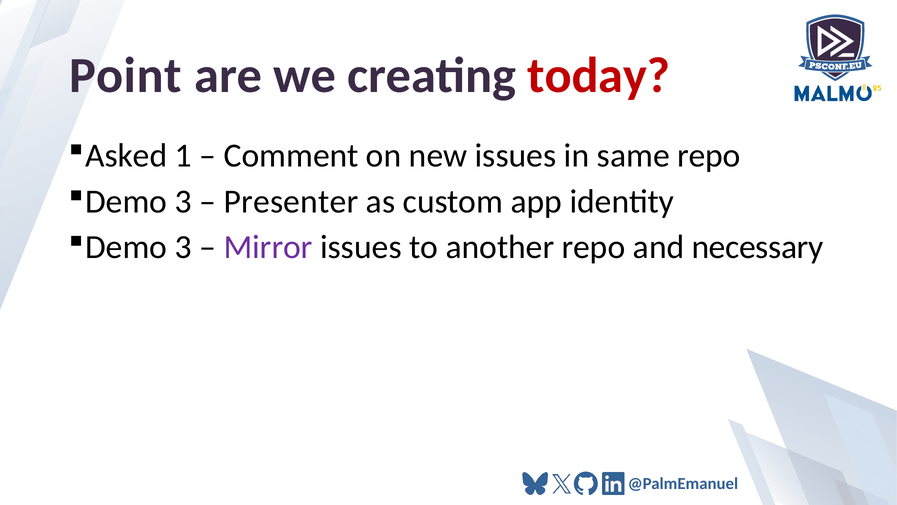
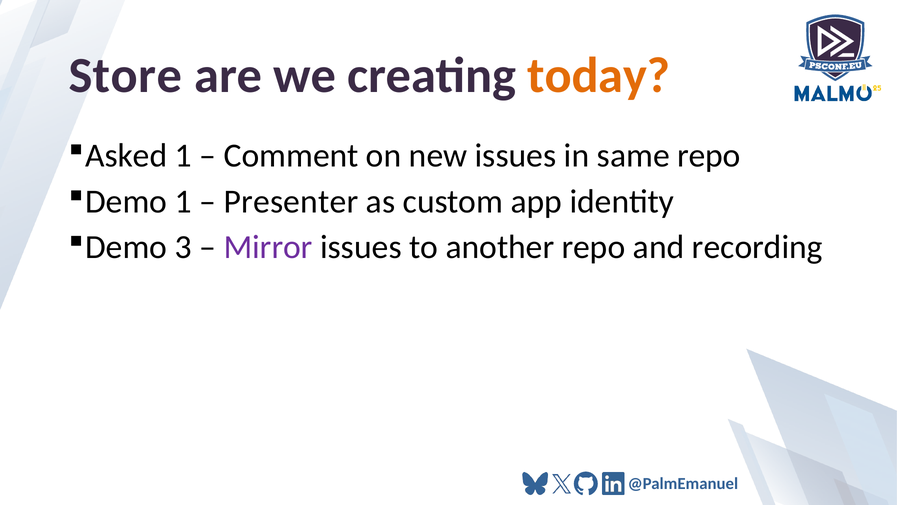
Point: Point -> Store
today colour: red -> orange
3 at (183, 201): 3 -> 1
necessary: necessary -> recording
